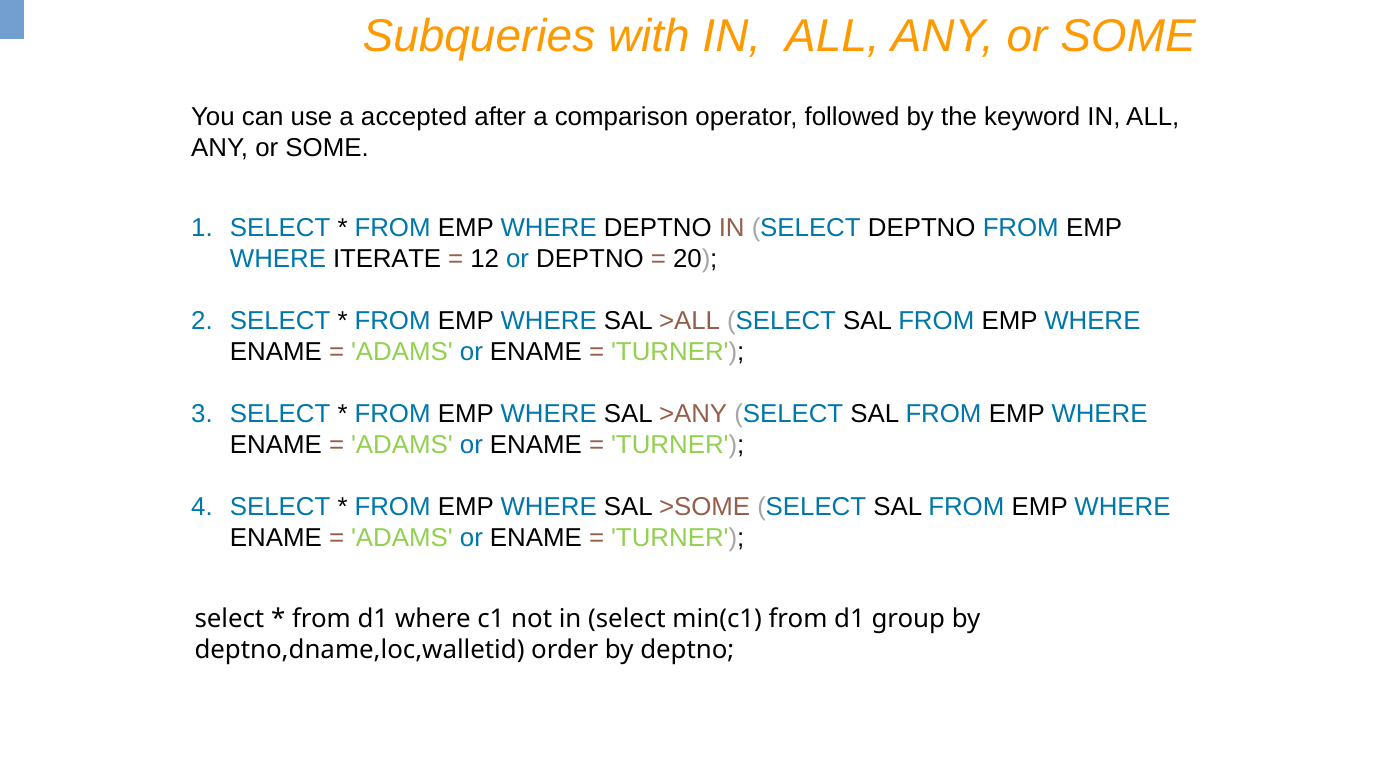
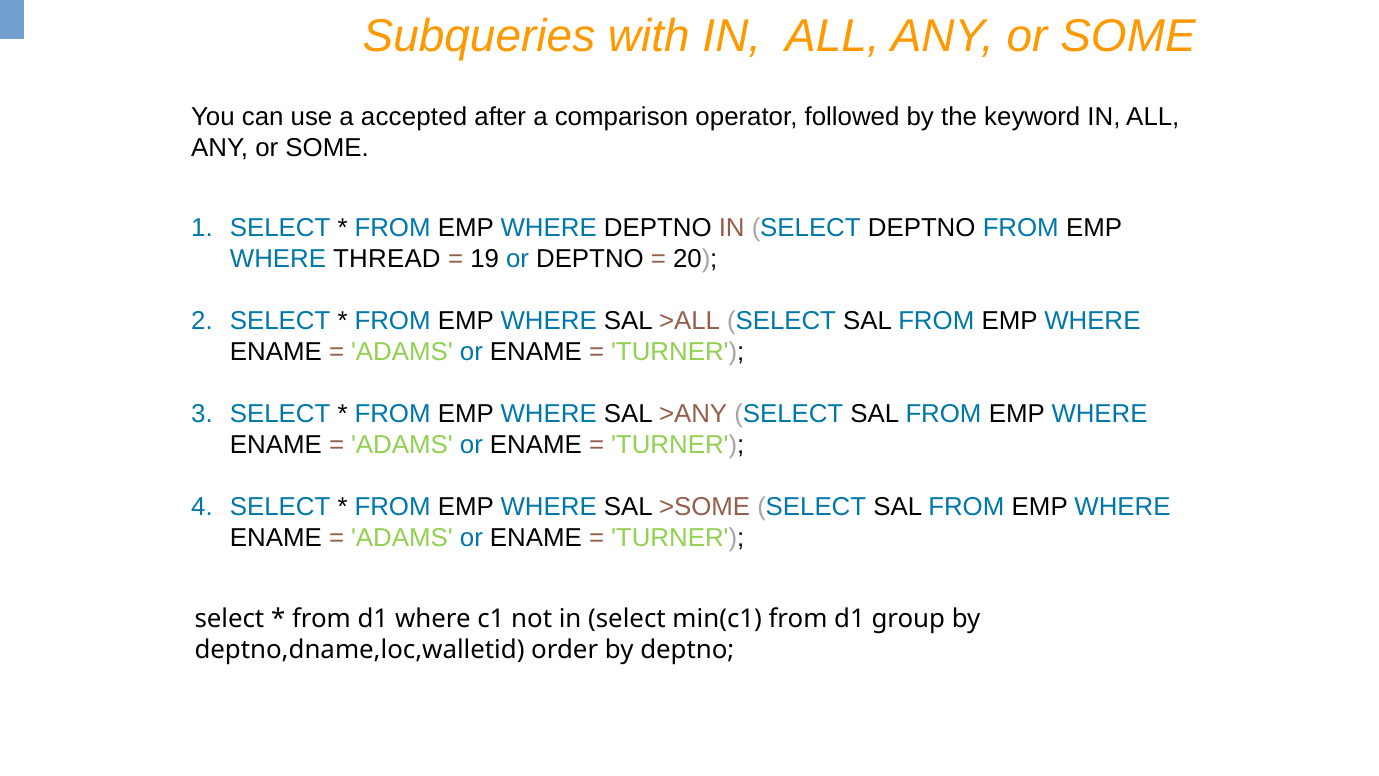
ITERATE: ITERATE -> THREAD
12: 12 -> 19
